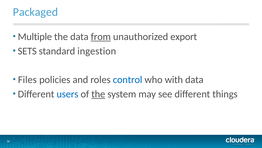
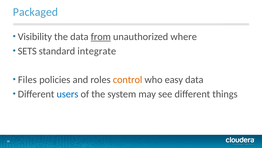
Multiple: Multiple -> Visibility
export: export -> where
ingestion: ingestion -> integrate
control colour: blue -> orange
with: with -> easy
the at (98, 94) underline: present -> none
